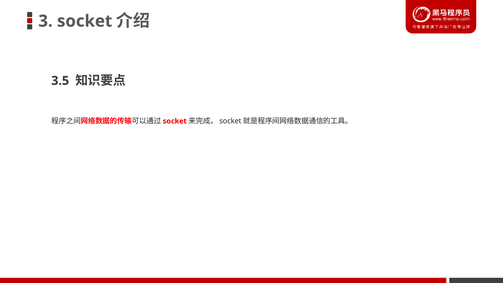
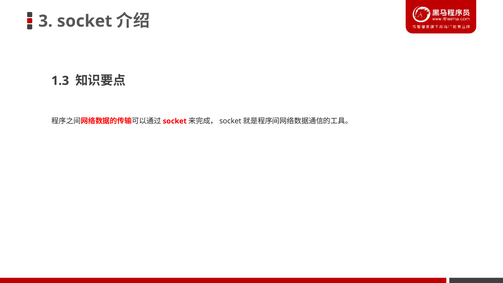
3.5: 3.5 -> 1.3
